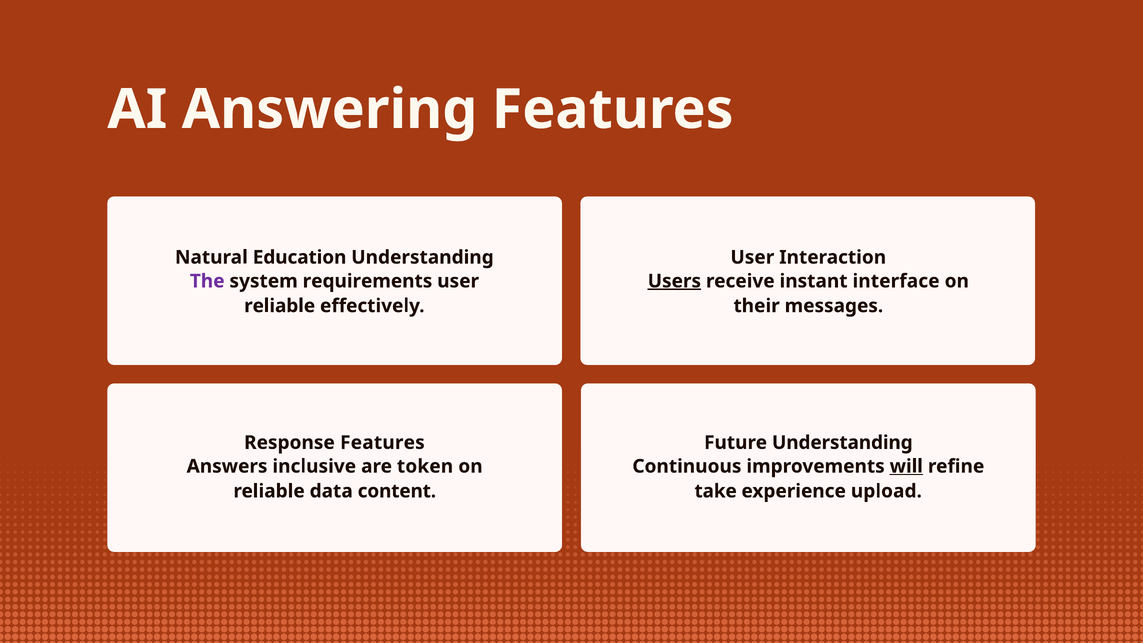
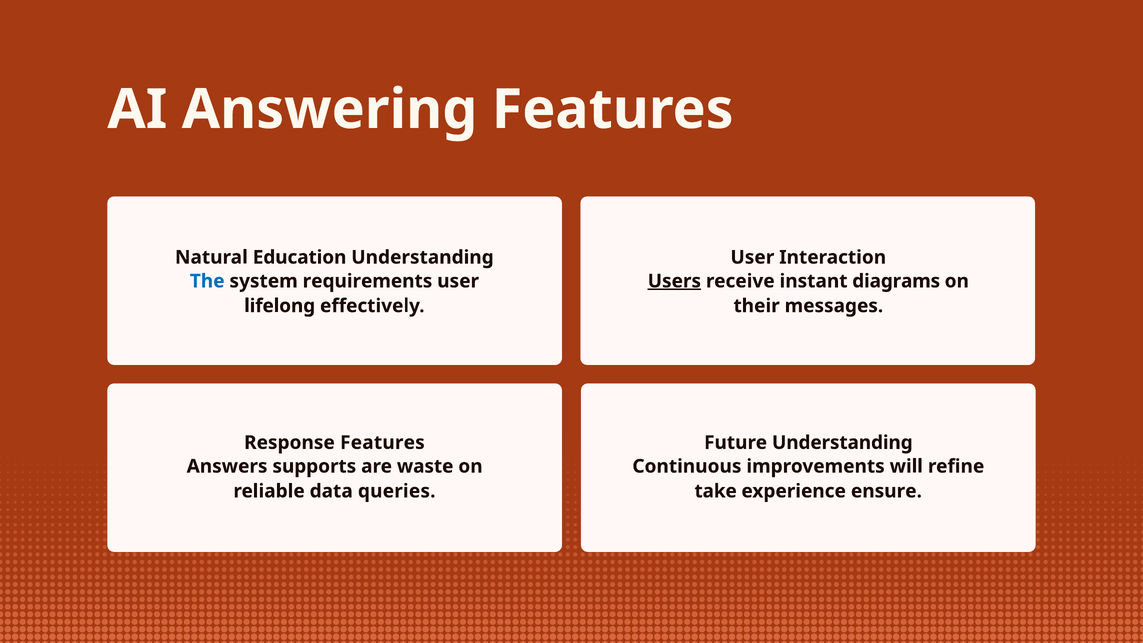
The colour: purple -> blue
interface: interface -> diagrams
reliable at (280, 306): reliable -> lifelong
inclusive: inclusive -> supports
token: token -> waste
will underline: present -> none
content: content -> queries
upload: upload -> ensure
